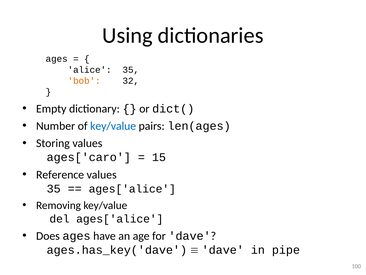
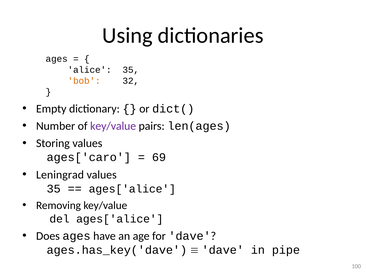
key/value at (113, 126) colour: blue -> purple
15: 15 -> 69
Reference: Reference -> Leningrad
